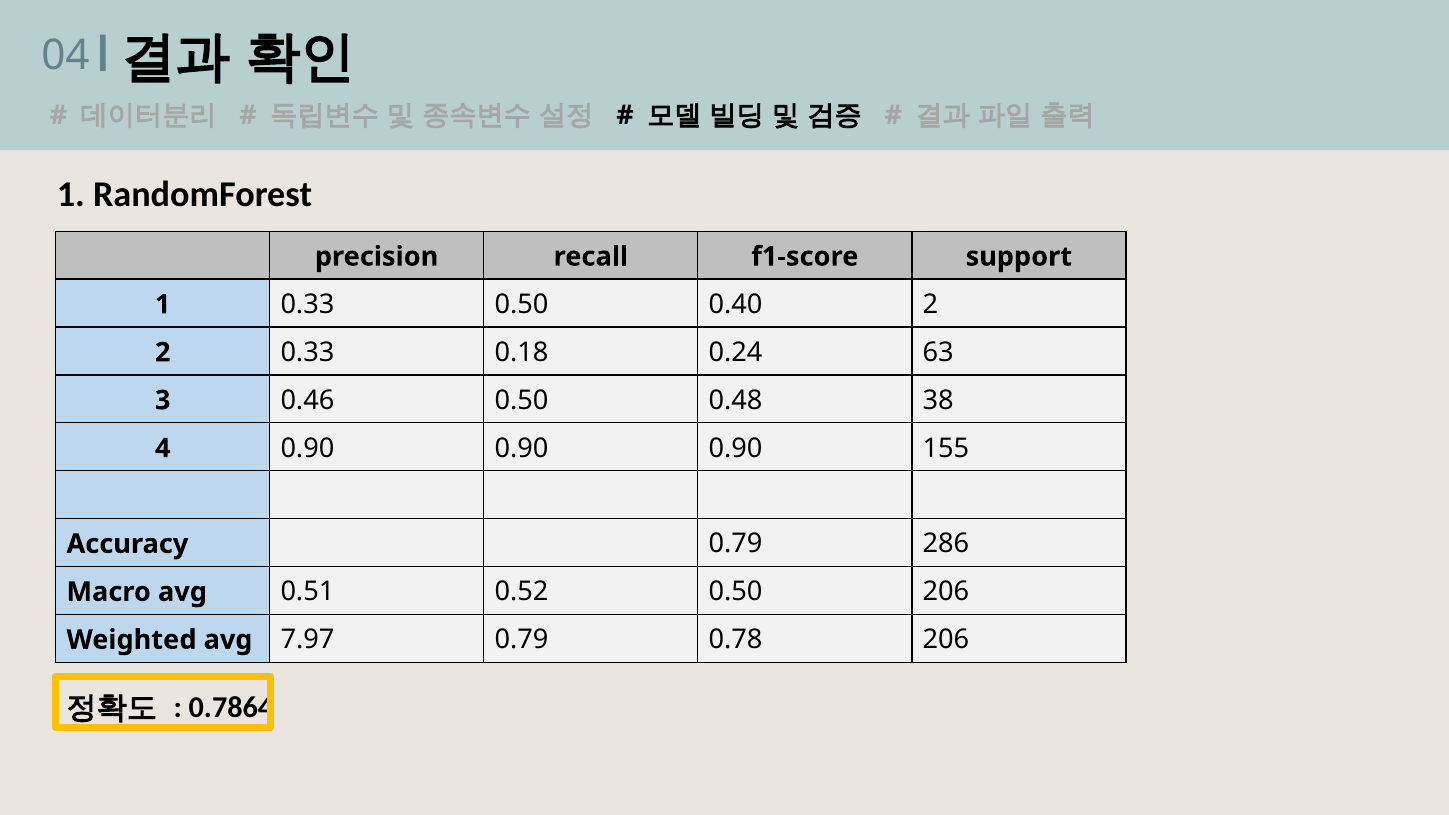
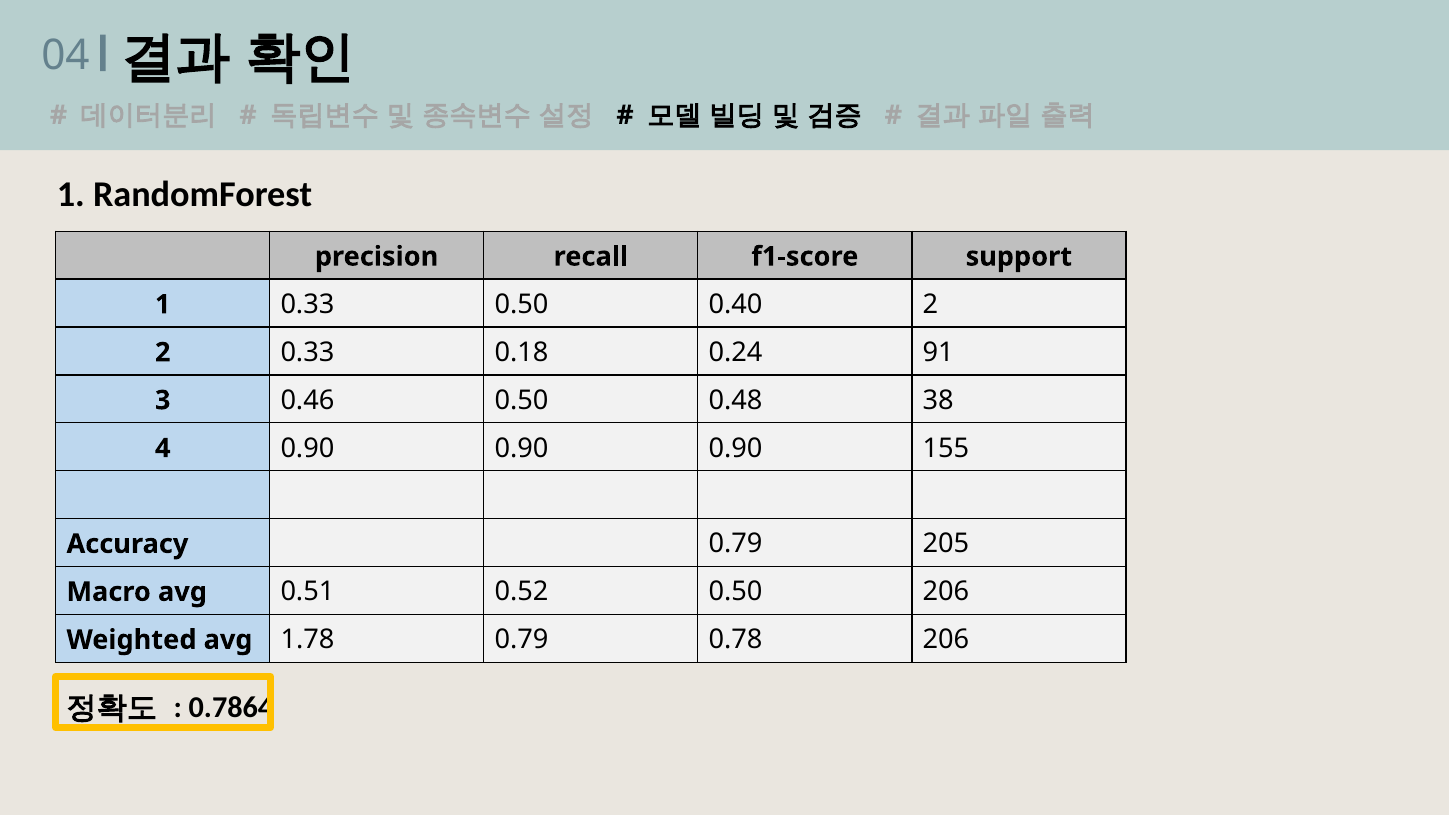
63: 63 -> 91
286: 286 -> 205
7.97: 7.97 -> 1.78
